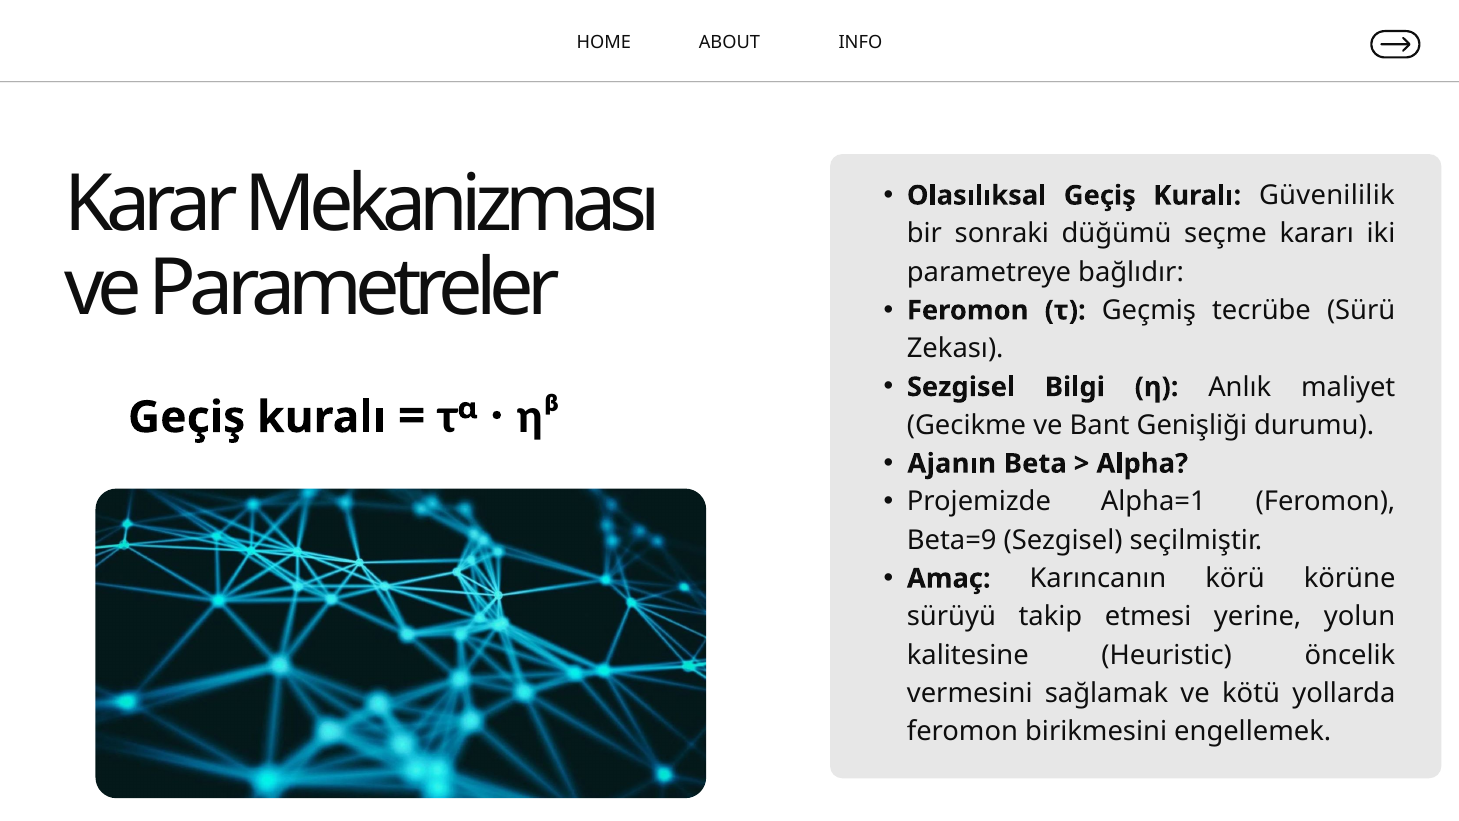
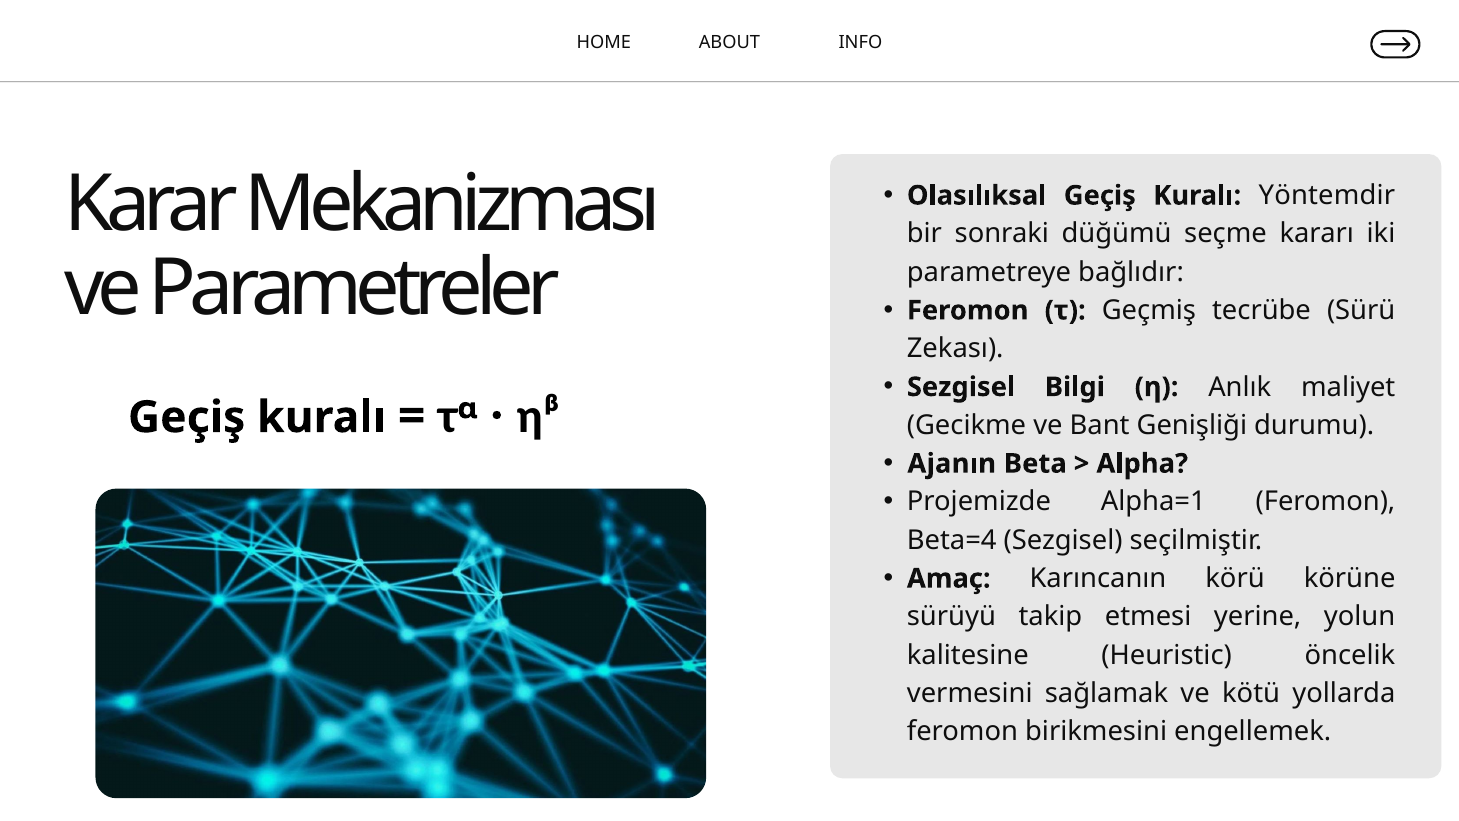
Güvenililik: Güvenililik -> Yöntemdir
Beta=9: Beta=9 -> Beta=4
